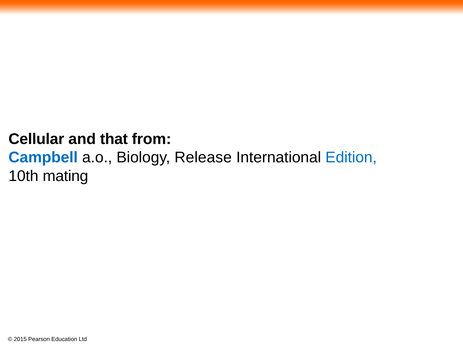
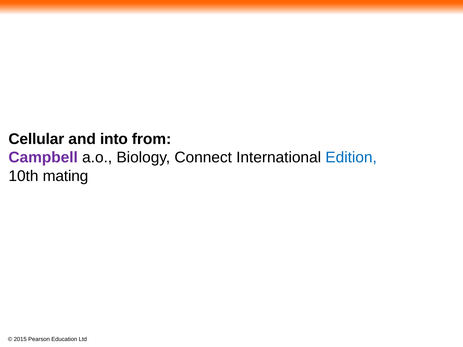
that: that -> into
Campbell colour: blue -> purple
Release: Release -> Connect
